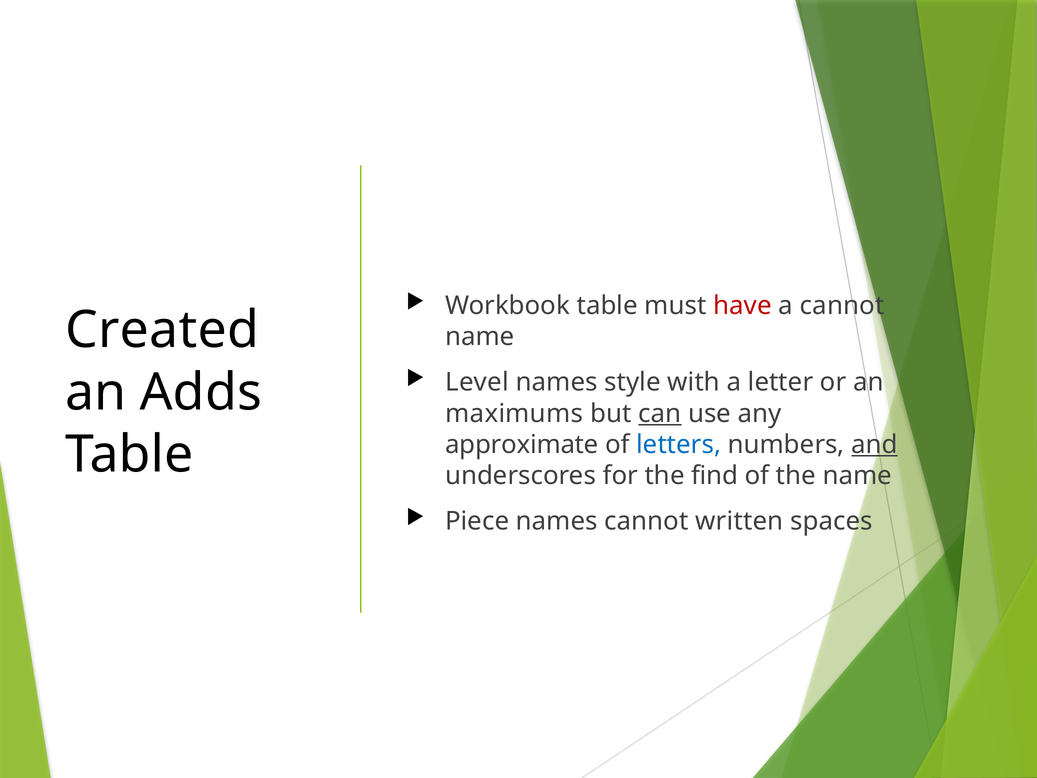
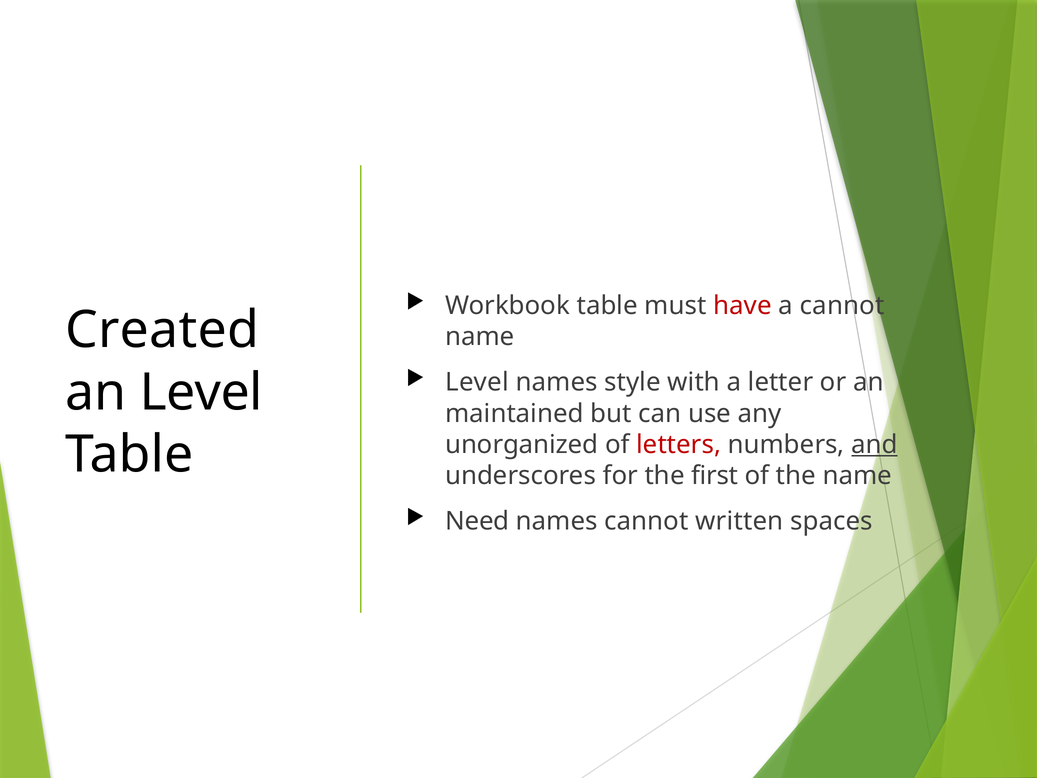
an Adds: Adds -> Level
maximums: maximums -> maintained
can underline: present -> none
approximate: approximate -> unorganized
letters colour: blue -> red
find: find -> first
Piece: Piece -> Need
